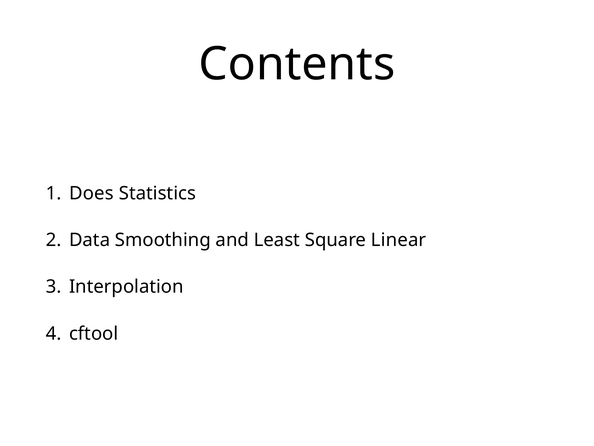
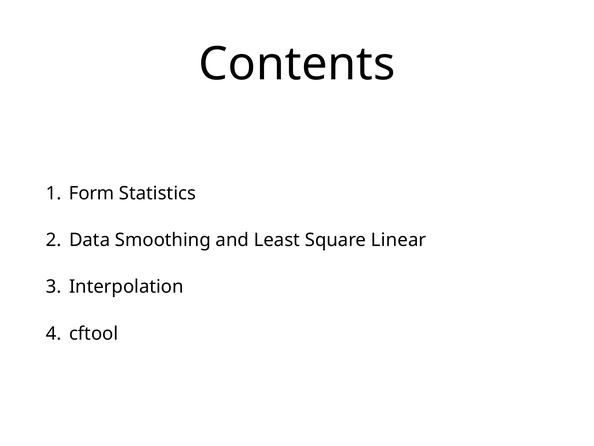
Does: Does -> Form
